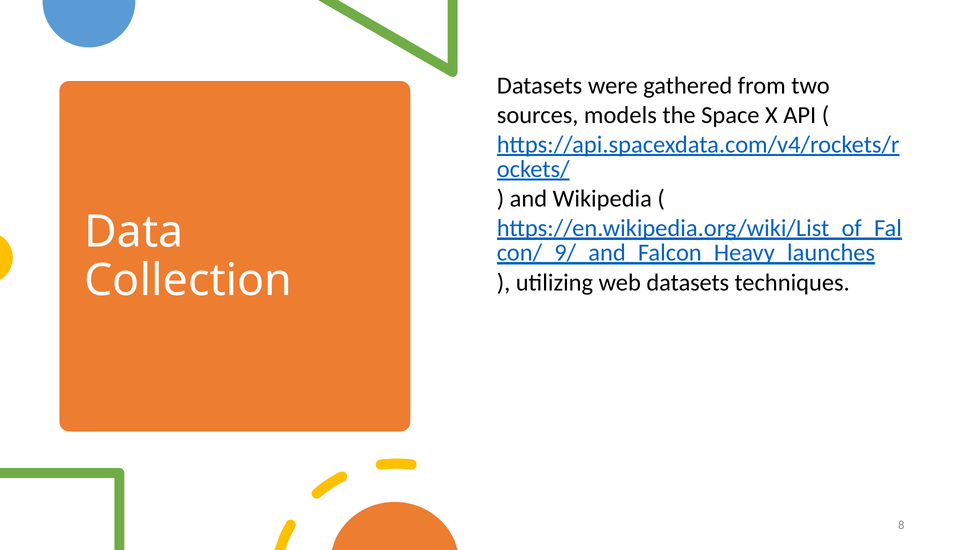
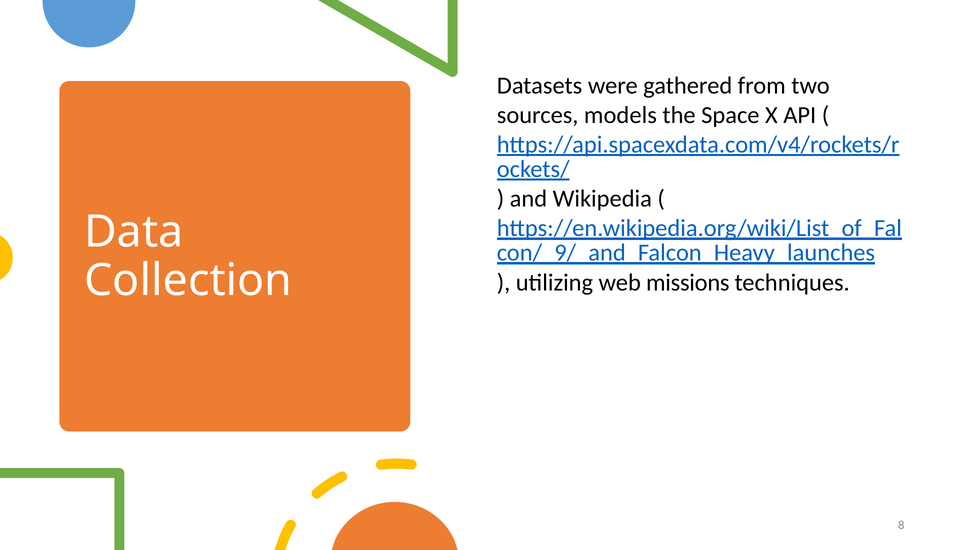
web datasets: datasets -> missions
